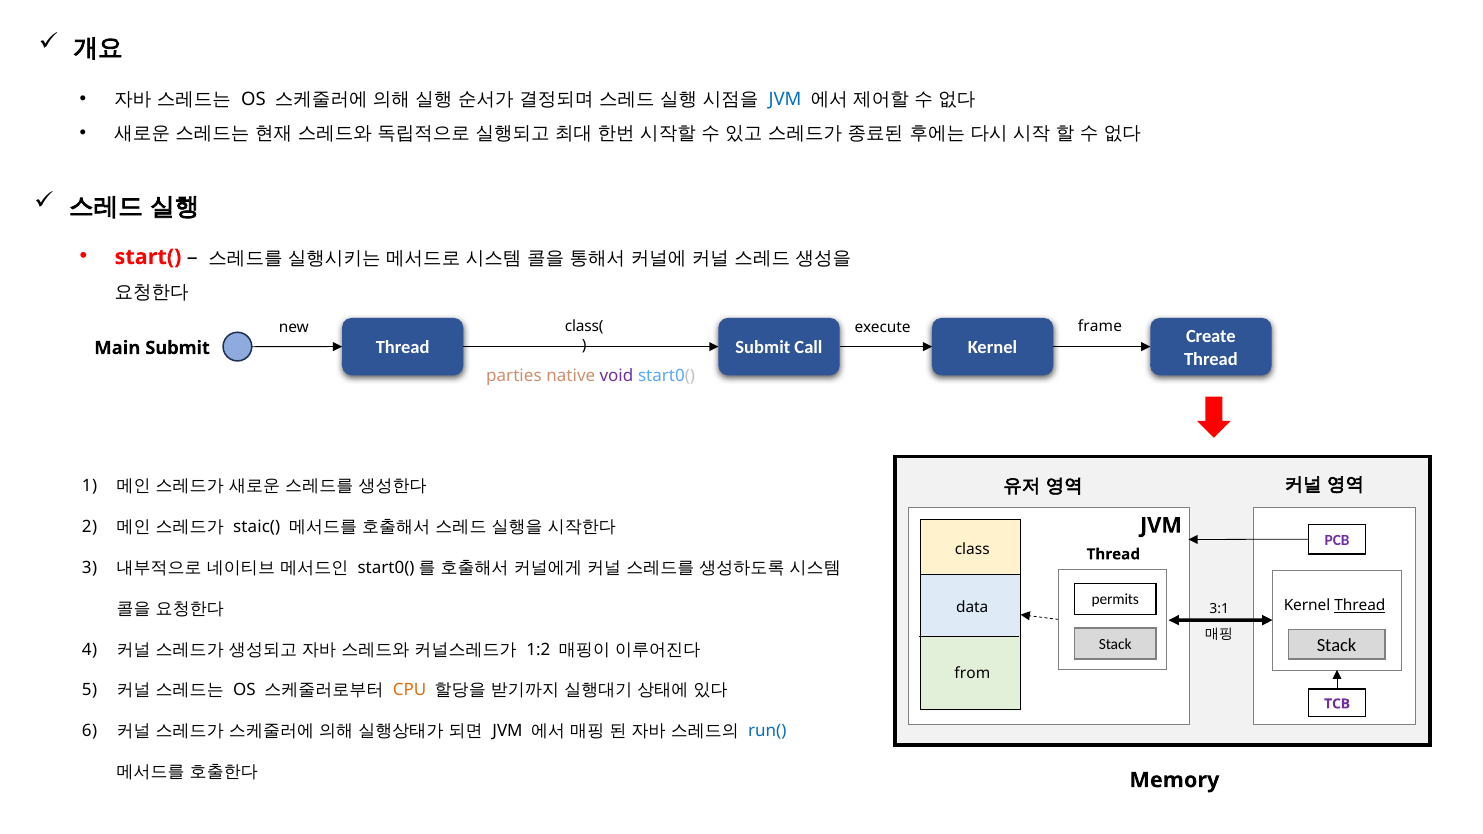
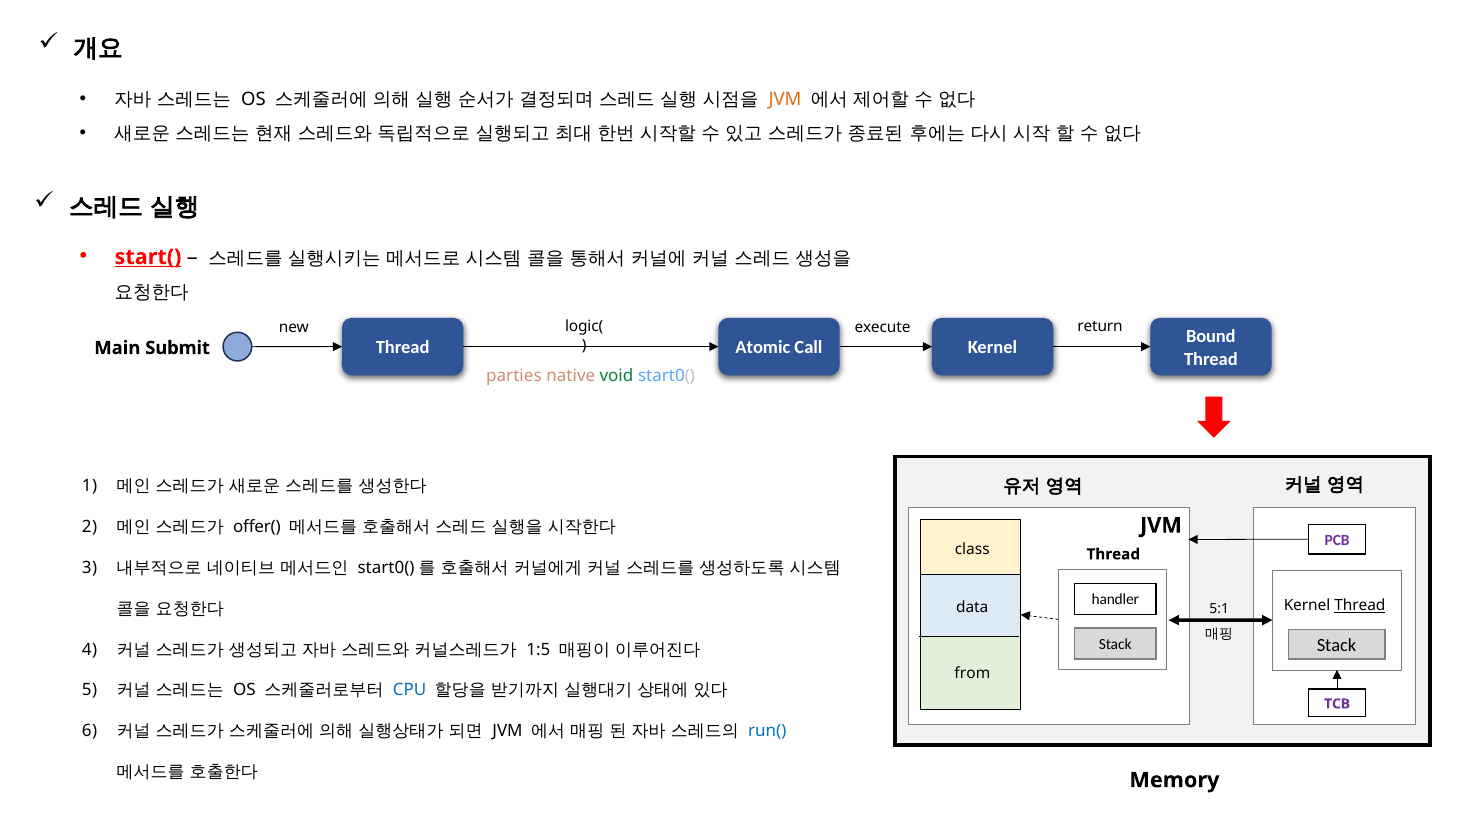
JVM at (785, 100) colour: blue -> orange
start( underline: none -> present
frame: frame -> return
class(: class( -> logic(
Create: Create -> Bound
Thread Submit: Submit -> Atomic
void colour: purple -> green
staic(: staic( -> offer(
permits: permits -> handler
3:1: 3:1 -> 5:1
1:2: 1:2 -> 1:5
CPU colour: orange -> blue
